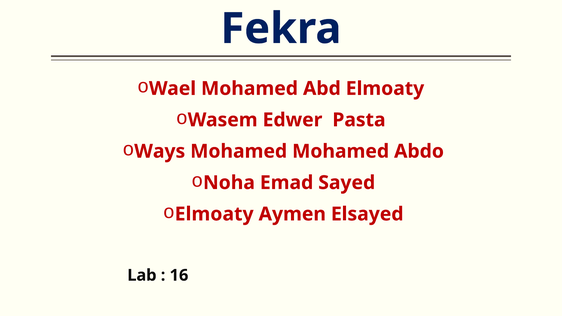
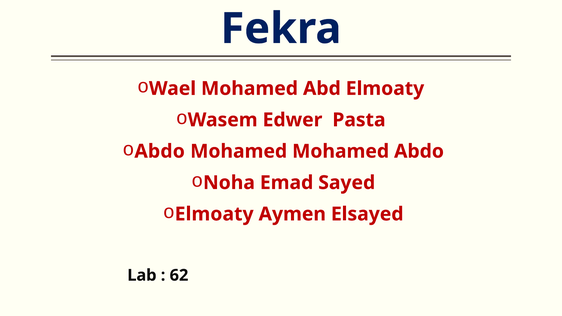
Ways at (160, 151): Ways -> Abdo
16: 16 -> 62
